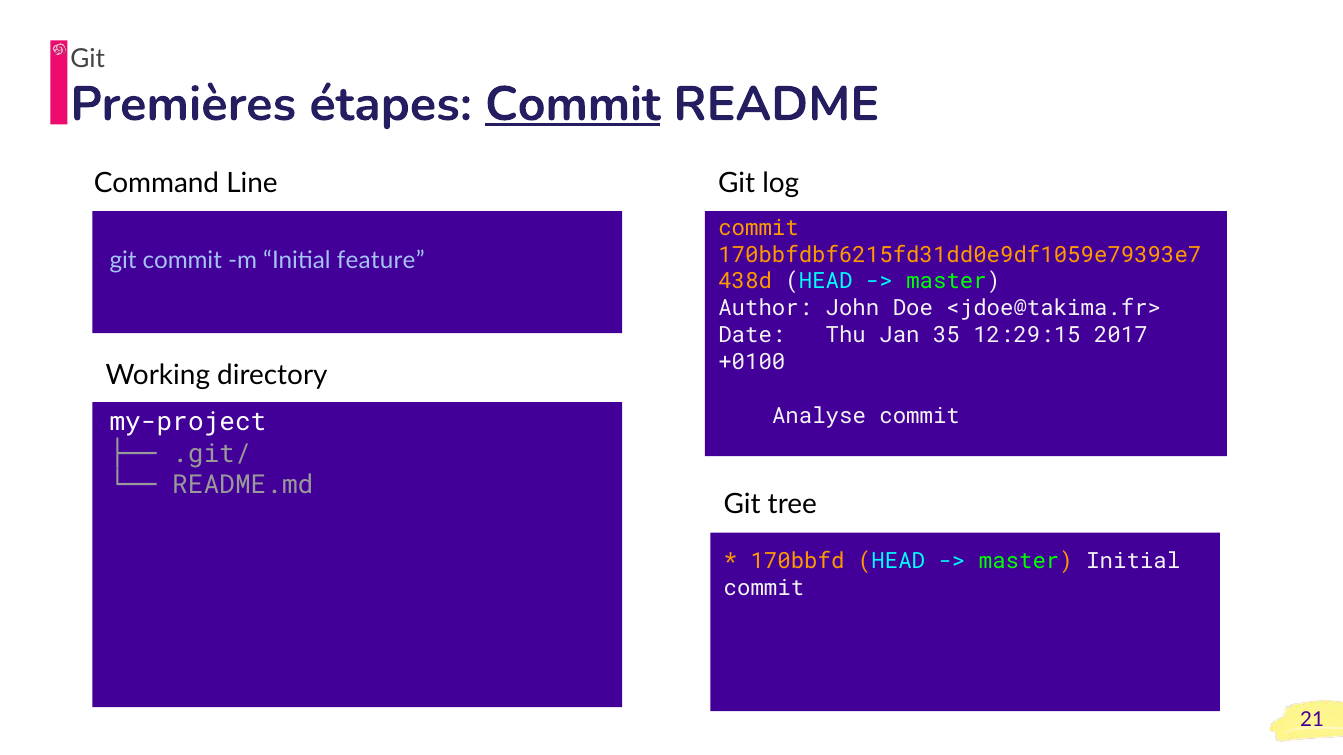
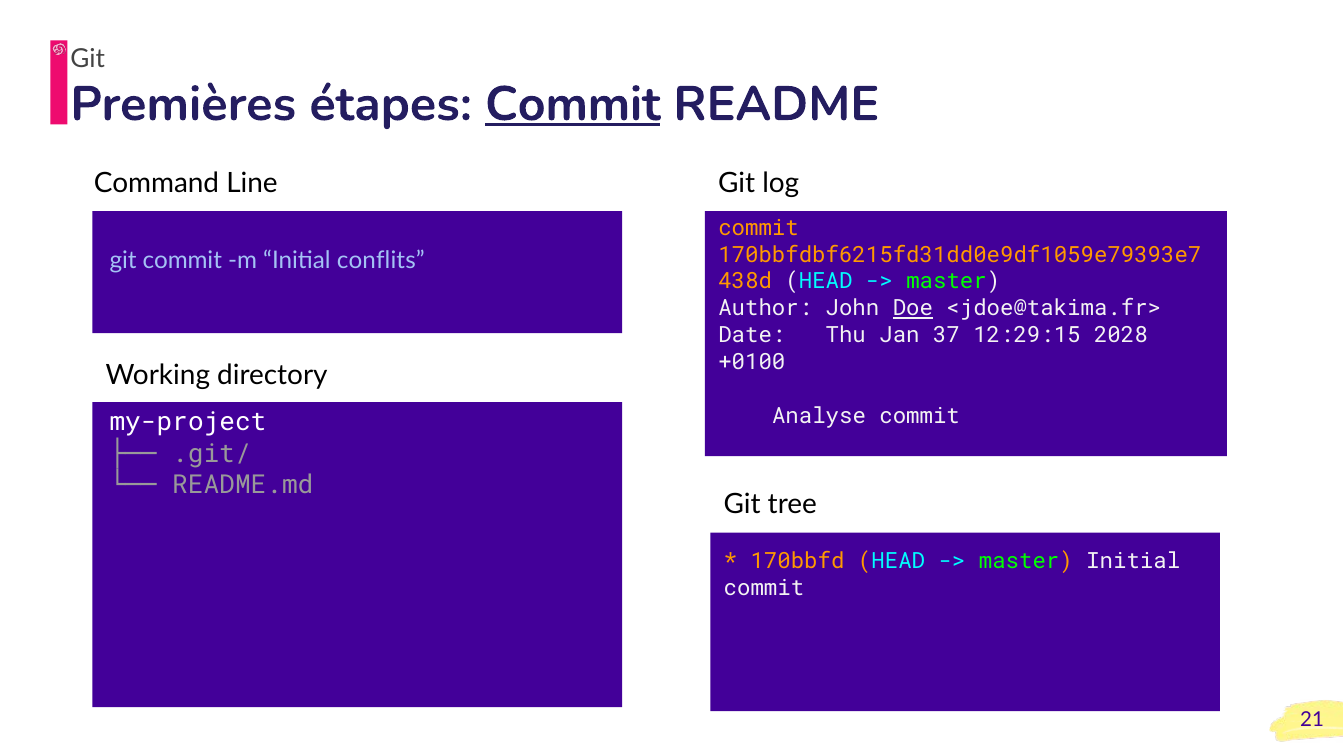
feature: feature -> conflits
Doe underline: none -> present
35: 35 -> 37
2017: 2017 -> 2028
